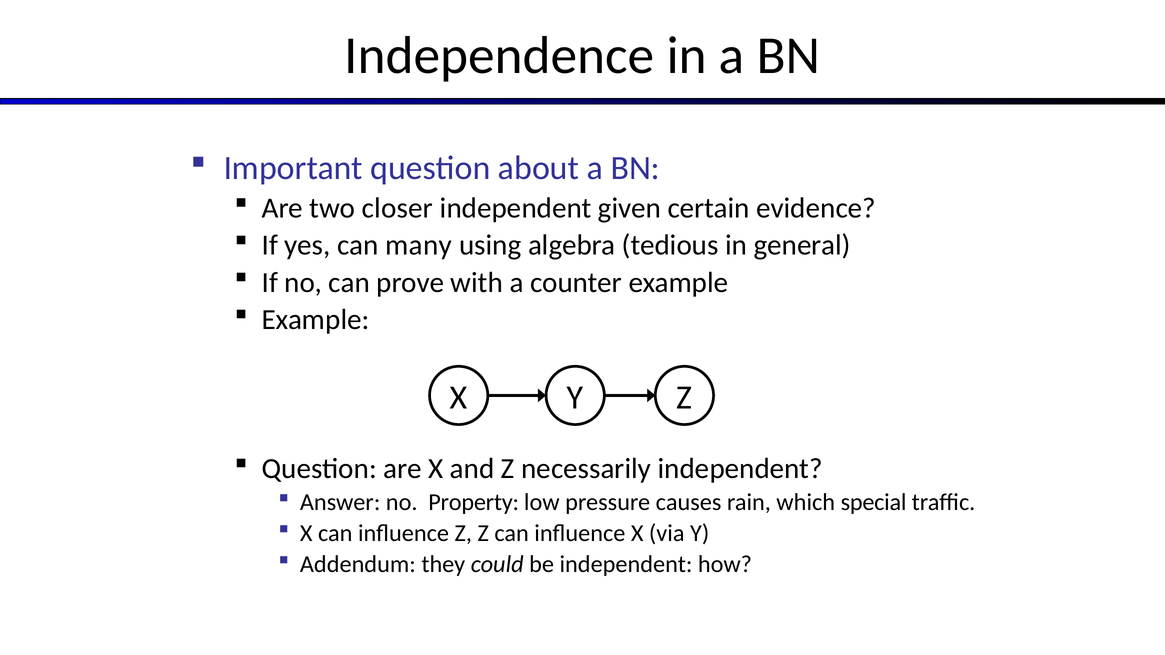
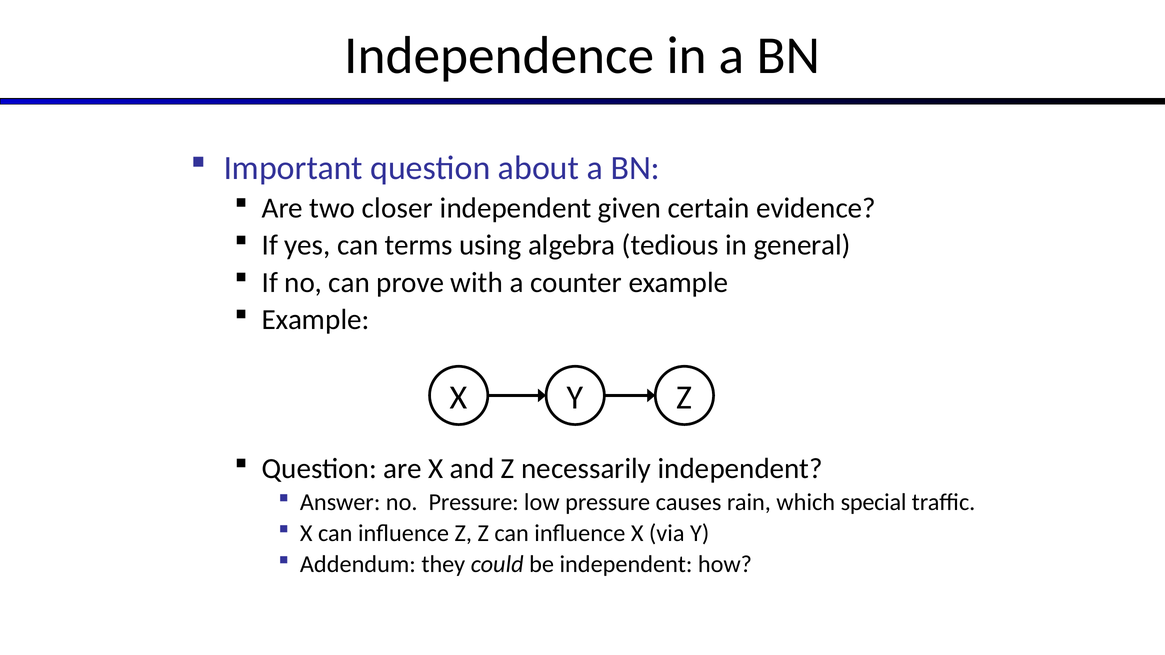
many: many -> terms
no Property: Property -> Pressure
